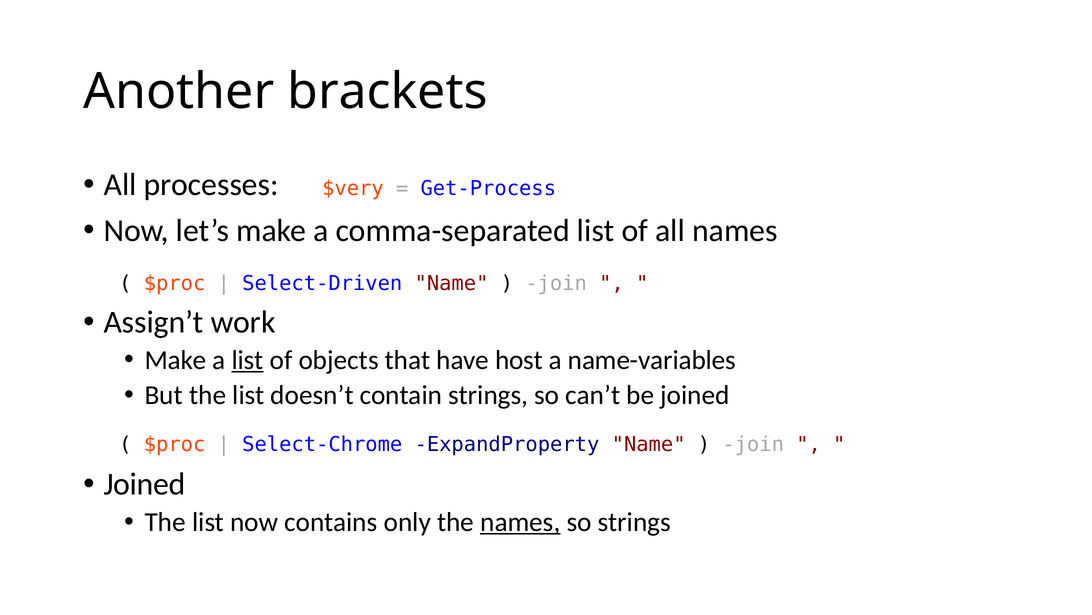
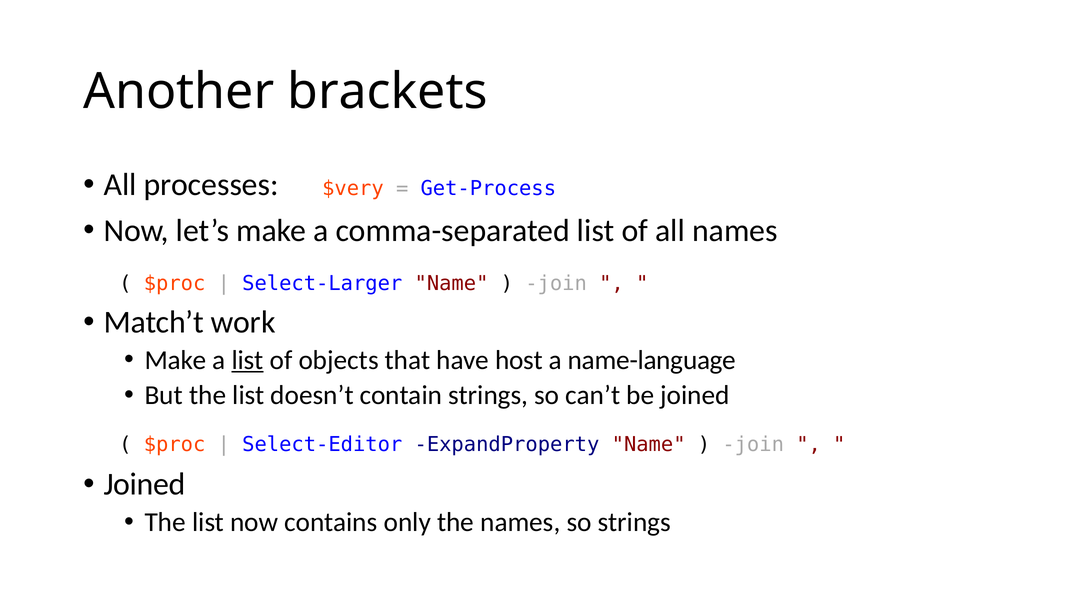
Select-Driven: Select-Driven -> Select-Larger
Assign’t: Assign’t -> Match’t
name-variables: name-variables -> name-language
Select-Chrome: Select-Chrome -> Select-Editor
names at (520, 521) underline: present -> none
